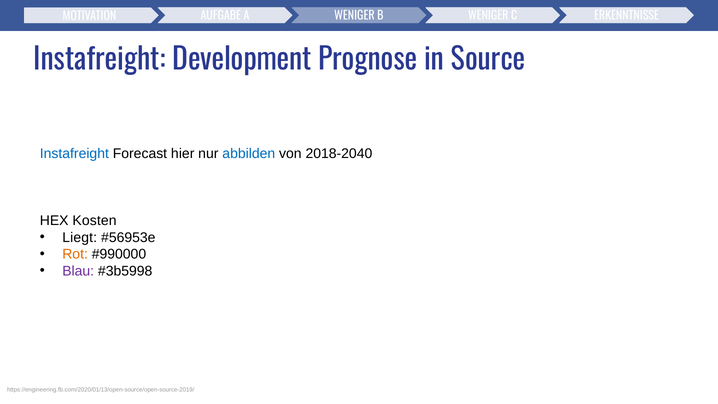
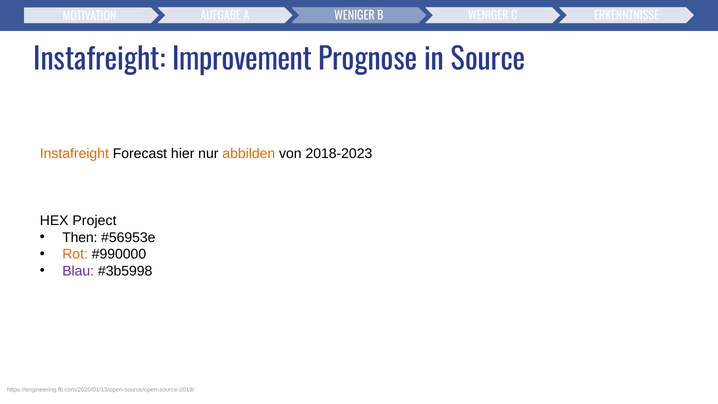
Development: Development -> Improvement
Instafreight at (74, 154) colour: blue -> orange
abbilden colour: blue -> orange
2018-2040: 2018-2040 -> 2018-2023
Kosten: Kosten -> Project
Liegt: Liegt -> Then
